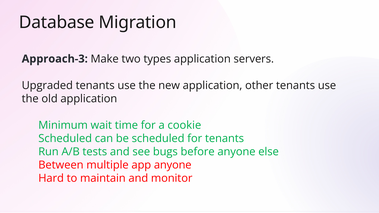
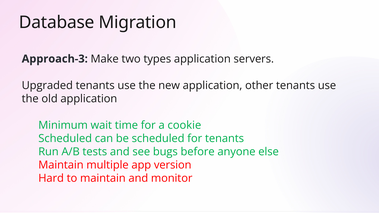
Between at (61, 165): Between -> Maintain
app anyone: anyone -> version
